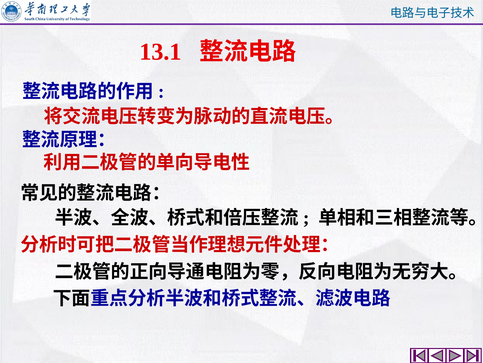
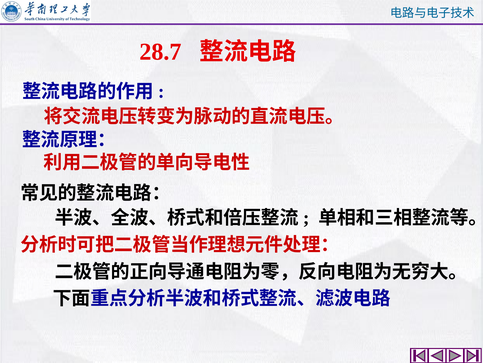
13.1: 13.1 -> 28.7
